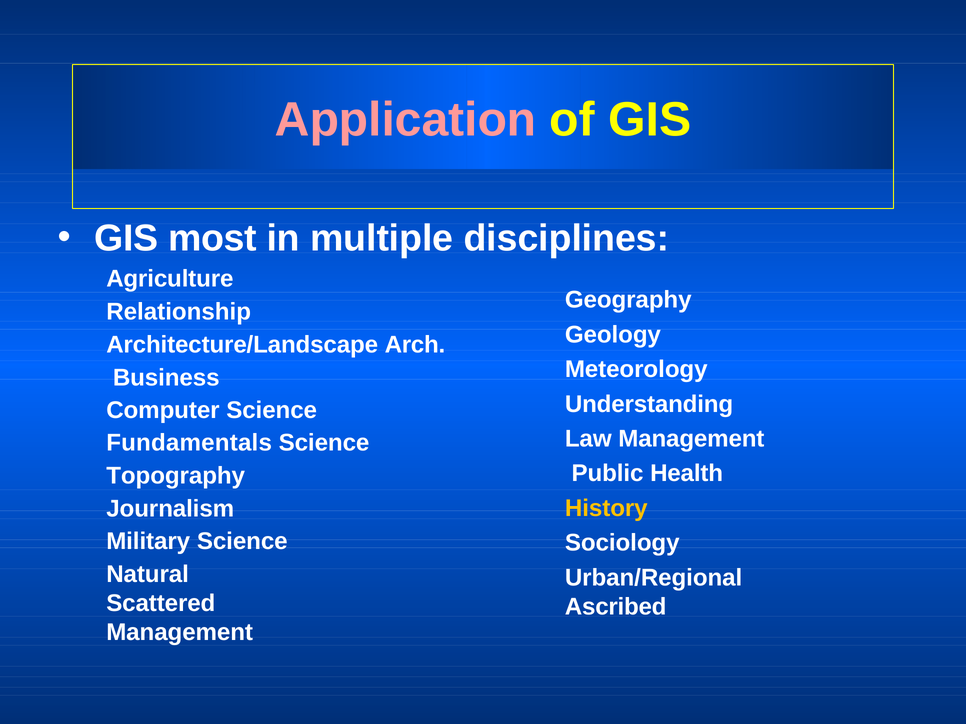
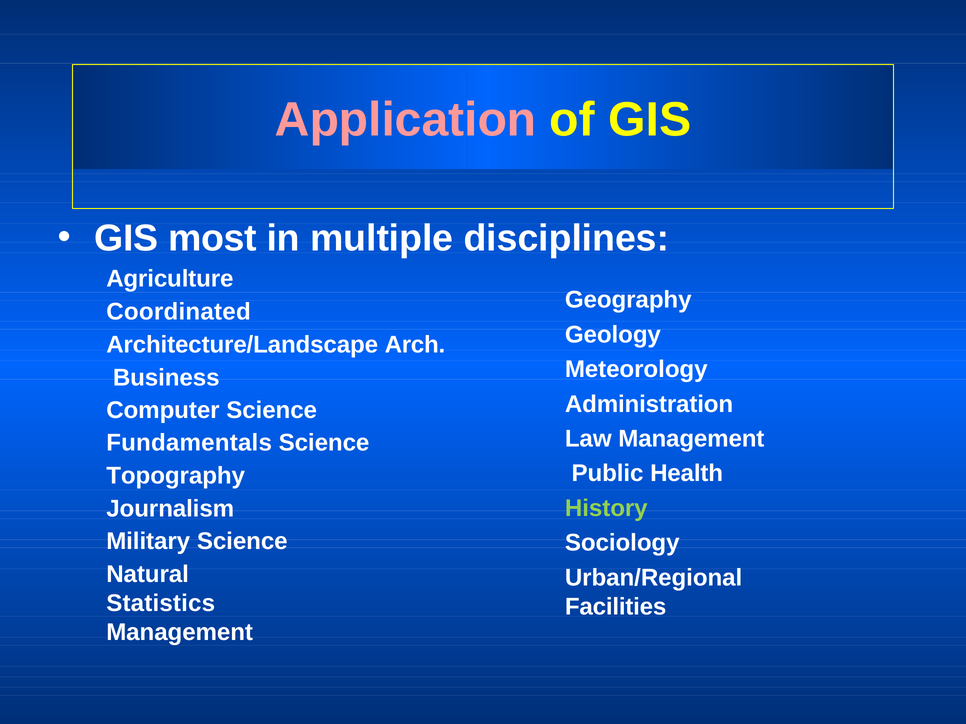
Relationship: Relationship -> Coordinated
Understanding: Understanding -> Administration
History colour: yellow -> light green
Scattered: Scattered -> Statistics
Ascribed: Ascribed -> Facilities
